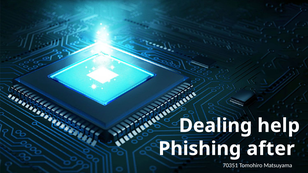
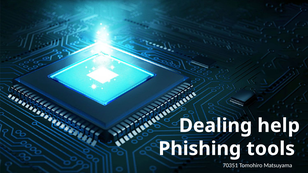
after: after -> tools
